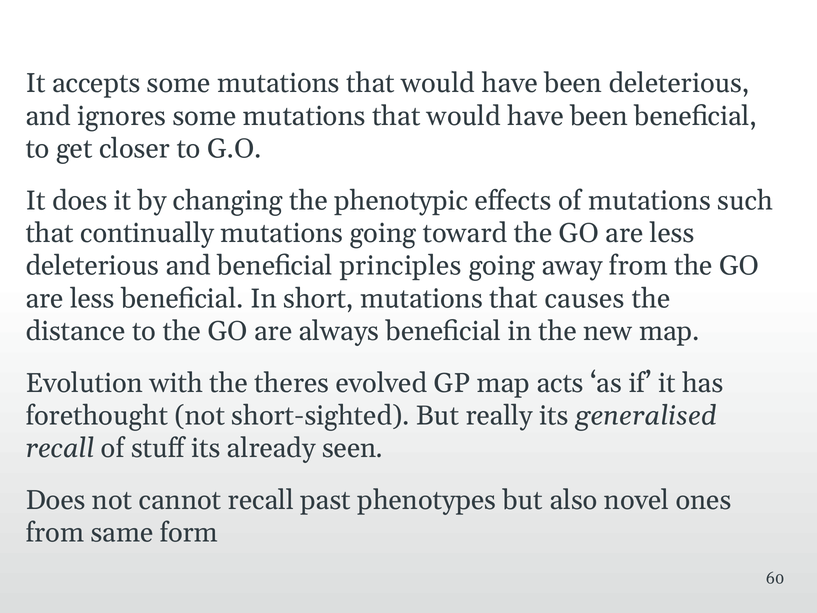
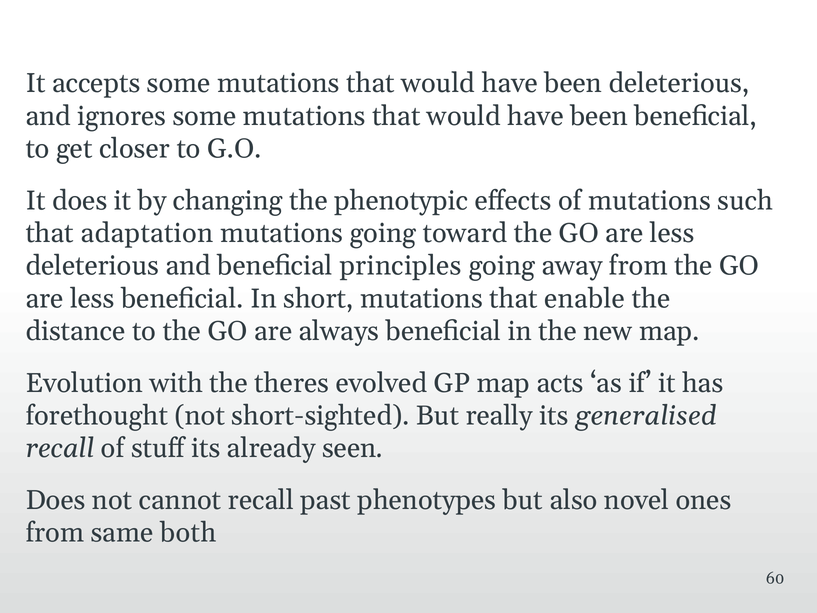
continually: continually -> adaptation
causes: causes -> enable
form: form -> both
